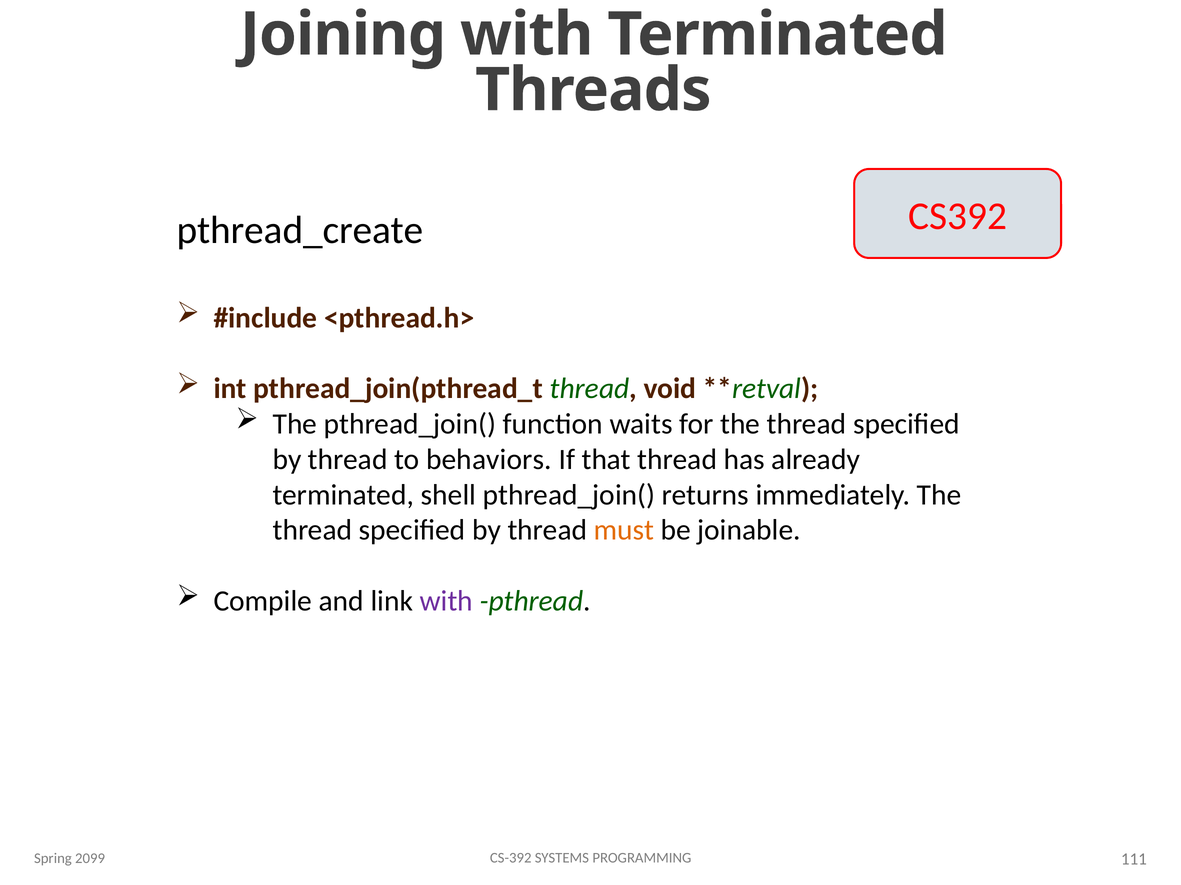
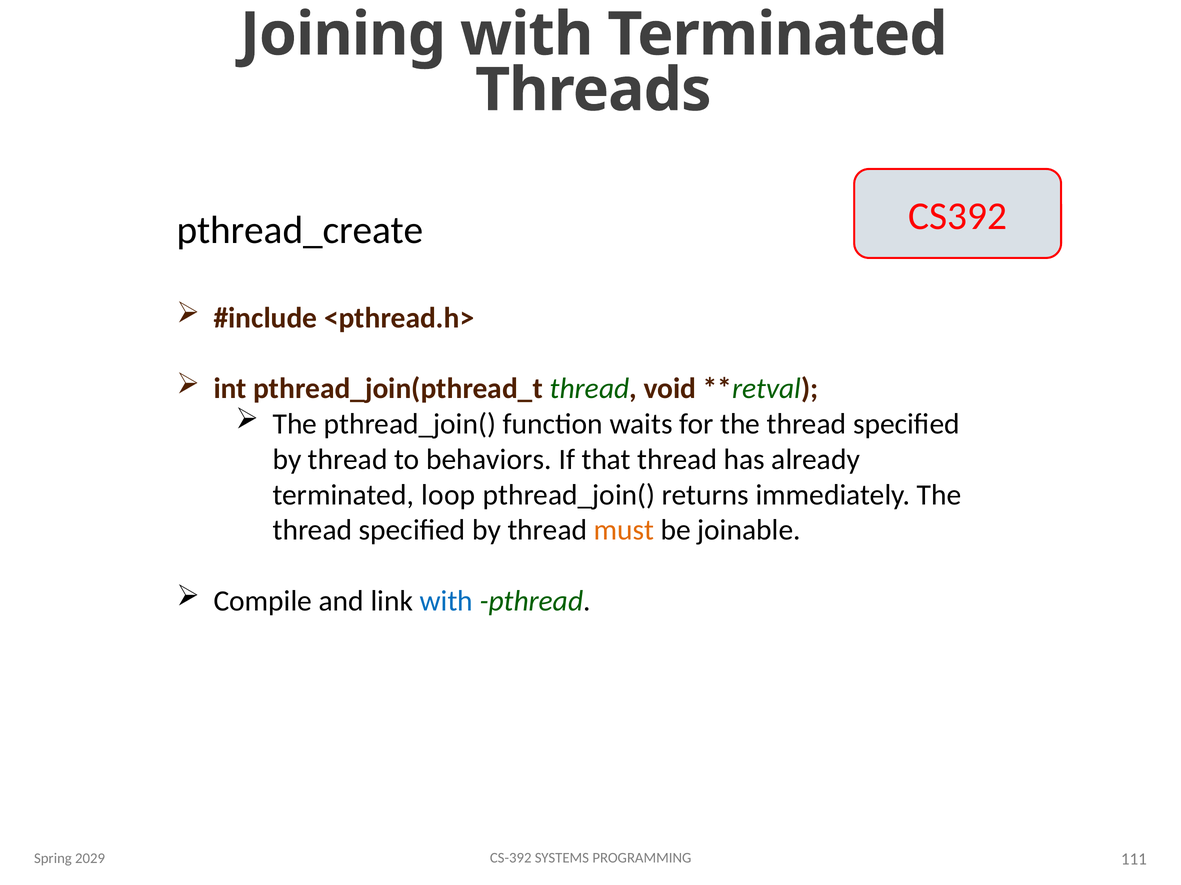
shell: shell -> loop
with at (446, 602) colour: purple -> blue
2099: 2099 -> 2029
